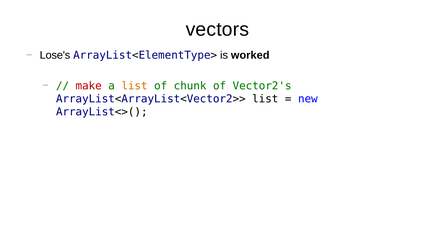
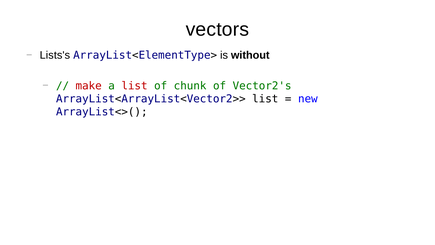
Lose's: Lose's -> Lists's
worked: worked -> without
list at (135, 86) colour: orange -> red
